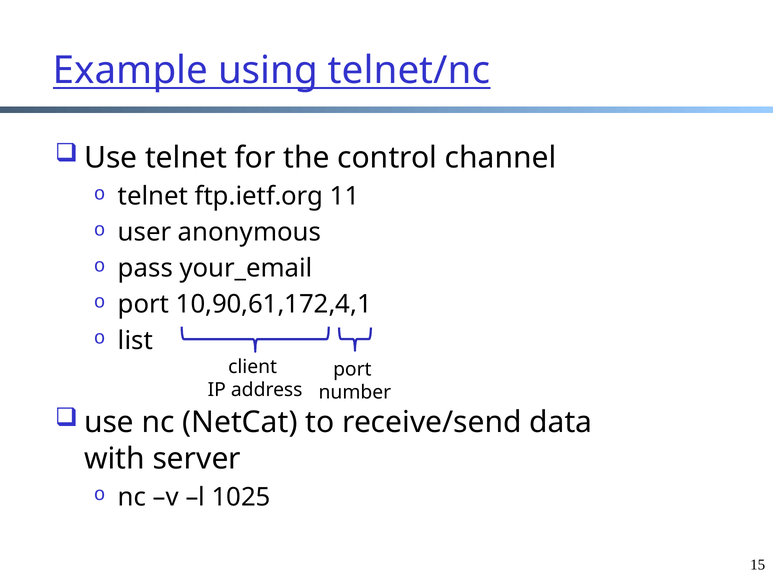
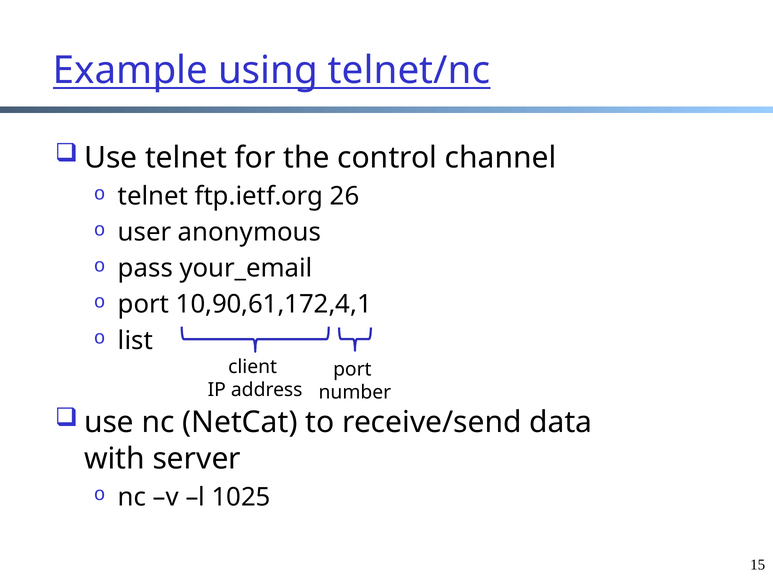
11: 11 -> 26
